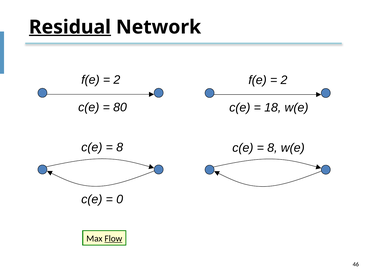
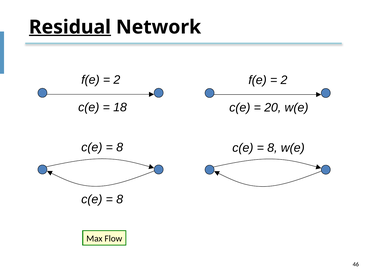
80: 80 -> 18
18: 18 -> 20
0 at (120, 199): 0 -> 8
Flow underline: present -> none
